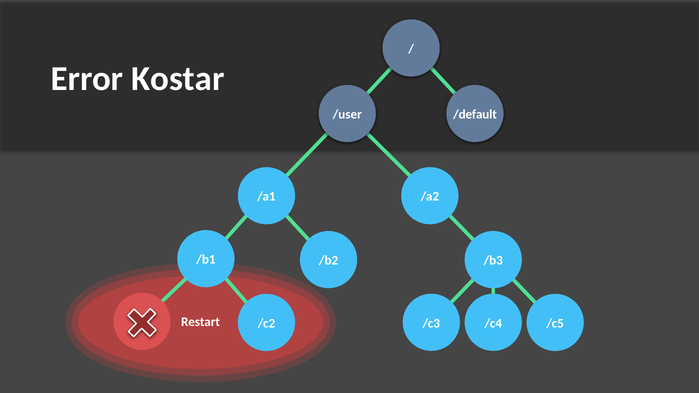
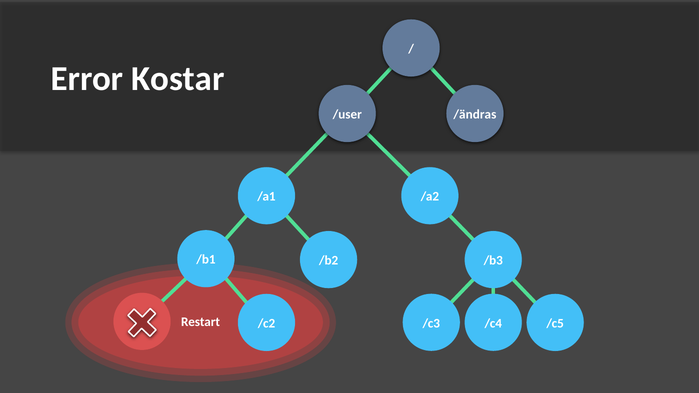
/default: /default -> /ändras
